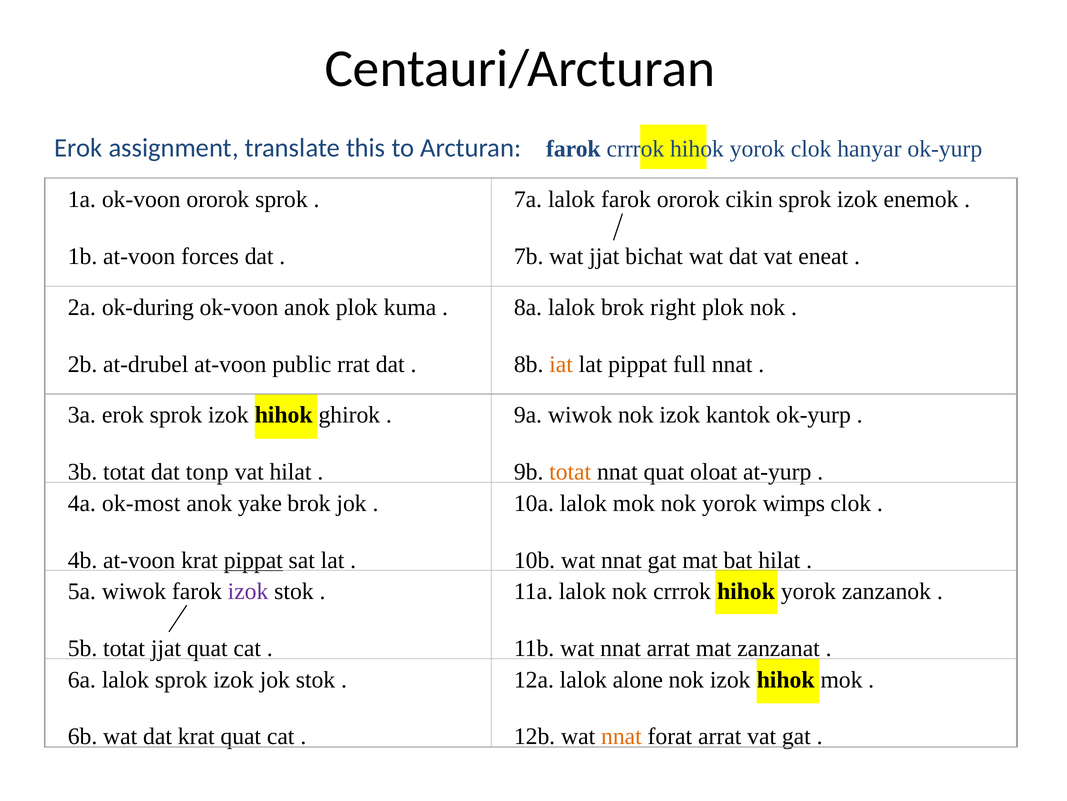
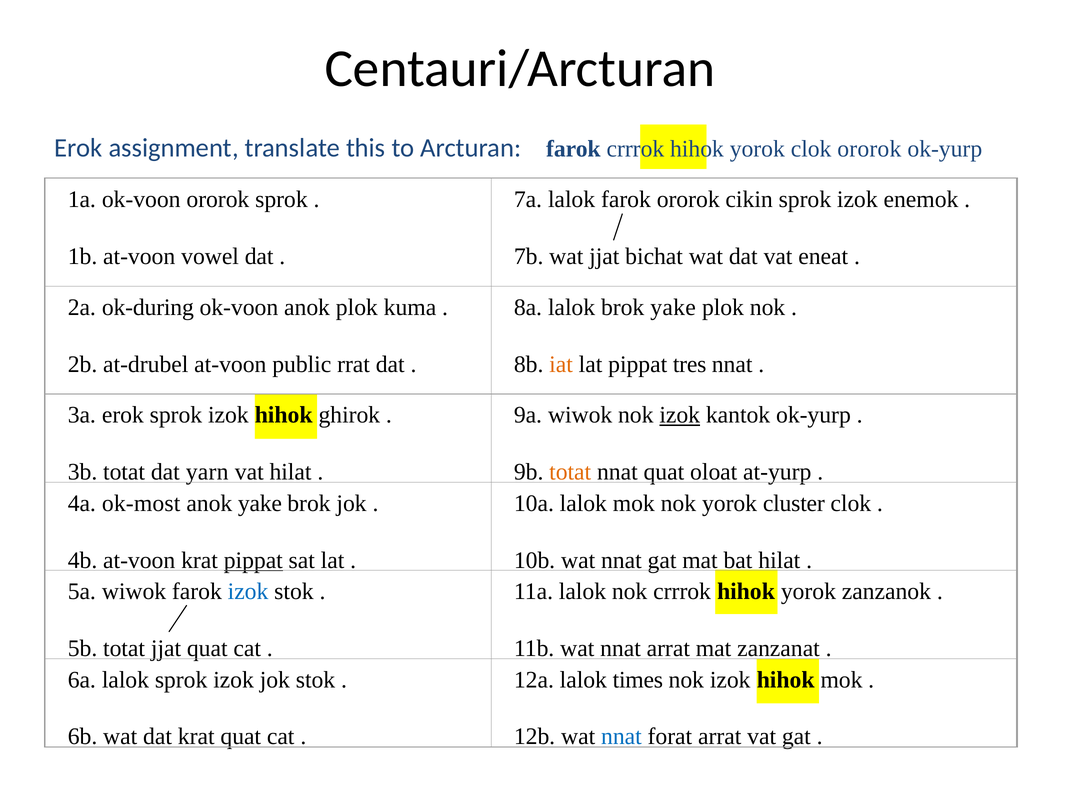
clok hanyar: hanyar -> ororok
forces: forces -> vowel
brok right: right -> yake
full: full -> tres
izok at (680, 415) underline: none -> present
tonp: tonp -> yarn
wimps: wimps -> cluster
izok at (248, 591) colour: purple -> blue
alone: alone -> times
nnat at (621, 736) colour: orange -> blue
